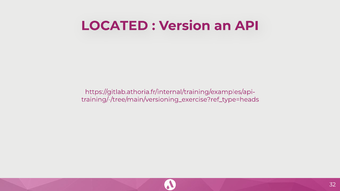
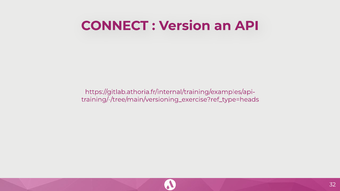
LOCATED: LOCATED -> CONNECT
